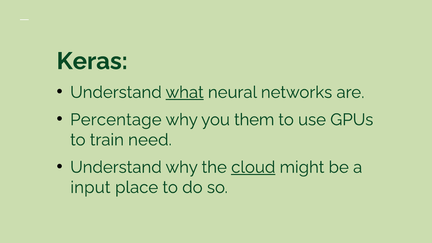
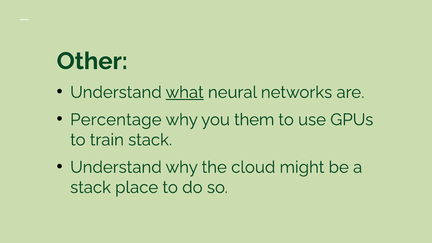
Keras: Keras -> Other
train need: need -> stack
cloud underline: present -> none
input at (90, 187): input -> stack
